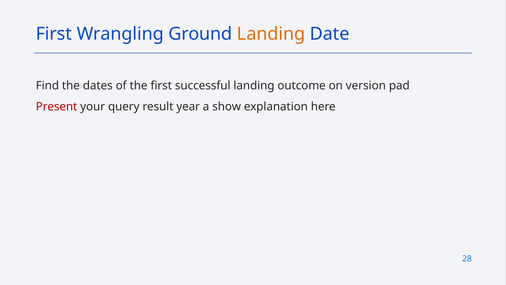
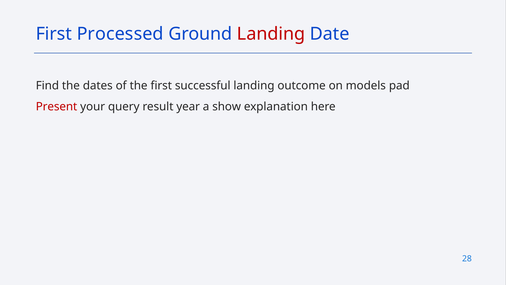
Wrangling: Wrangling -> Processed
Landing at (271, 34) colour: orange -> red
version: version -> models
